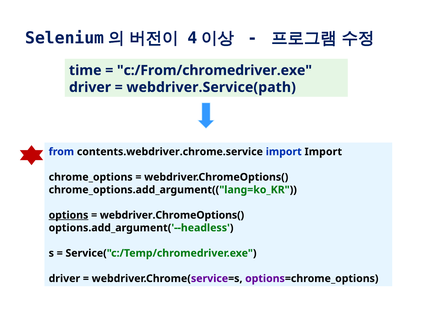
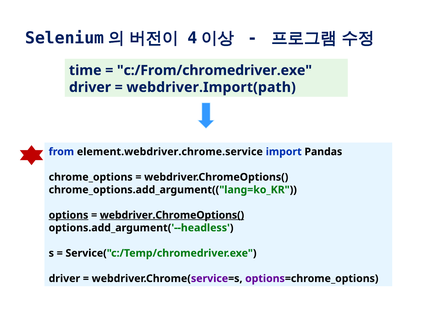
webdriver.Service(path: webdriver.Service(path -> webdriver.Import(path
contents.webdriver.chrome.service: contents.webdriver.chrome.service -> element.webdriver.chrome.service
import Import: Import -> Pandas
webdriver.ChromeOptions( at (172, 215) underline: none -> present
